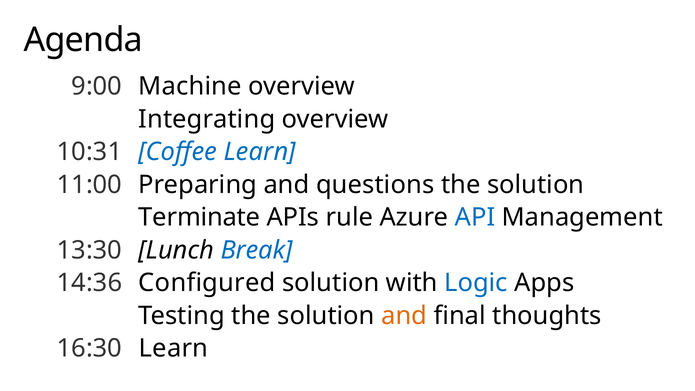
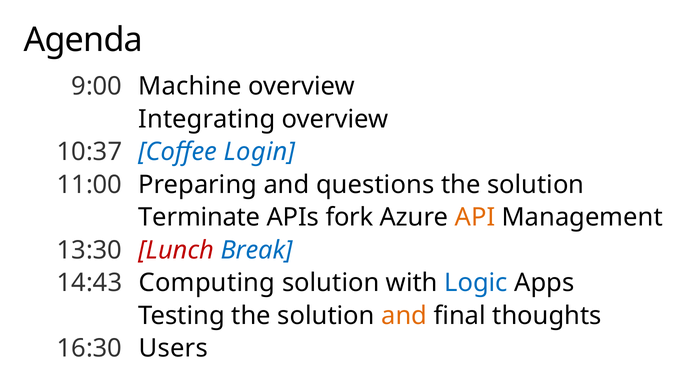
10:31: 10:31 -> 10:37
Coffee Learn: Learn -> Login
rule: rule -> fork
API colour: blue -> orange
Lunch colour: black -> red
14:36: 14:36 -> 14:43
Configured: Configured -> Computing
Learn at (173, 348): Learn -> Users
